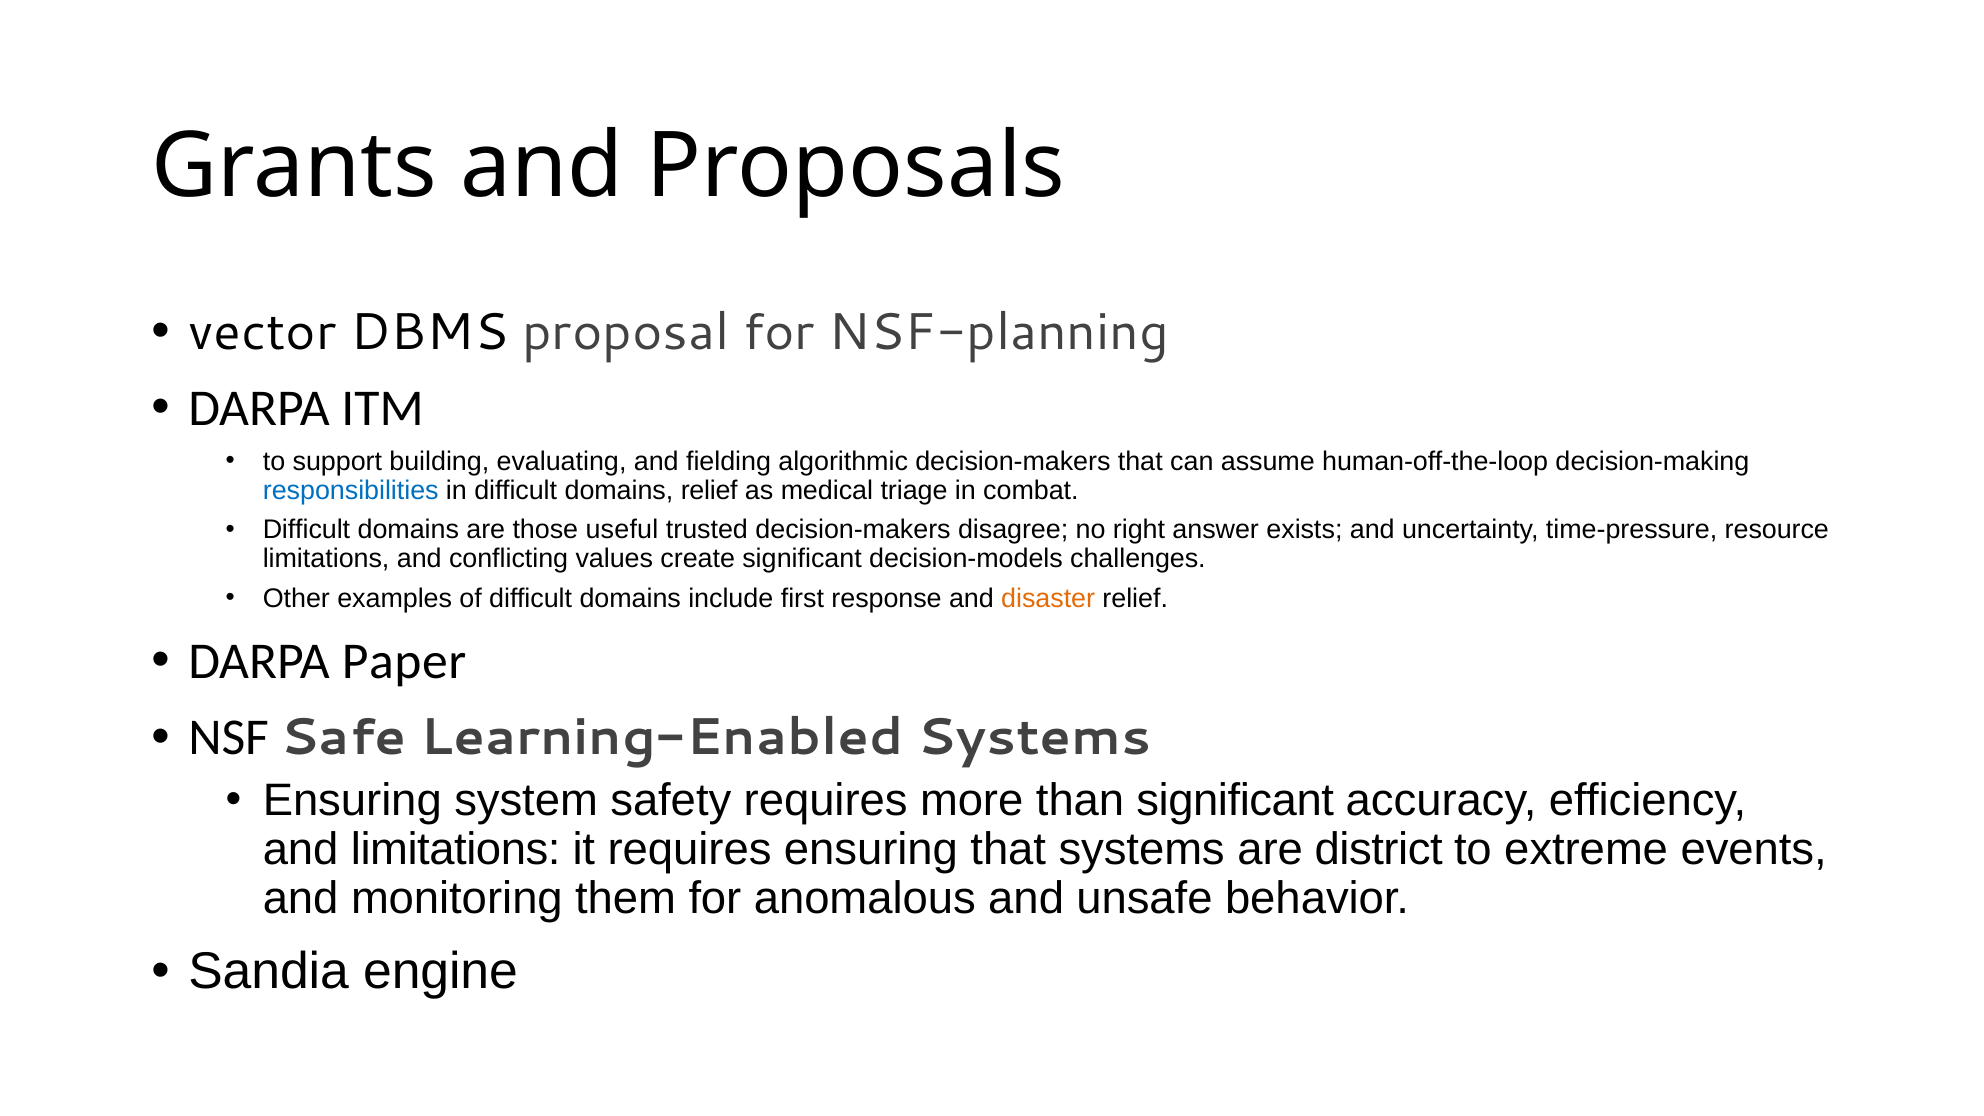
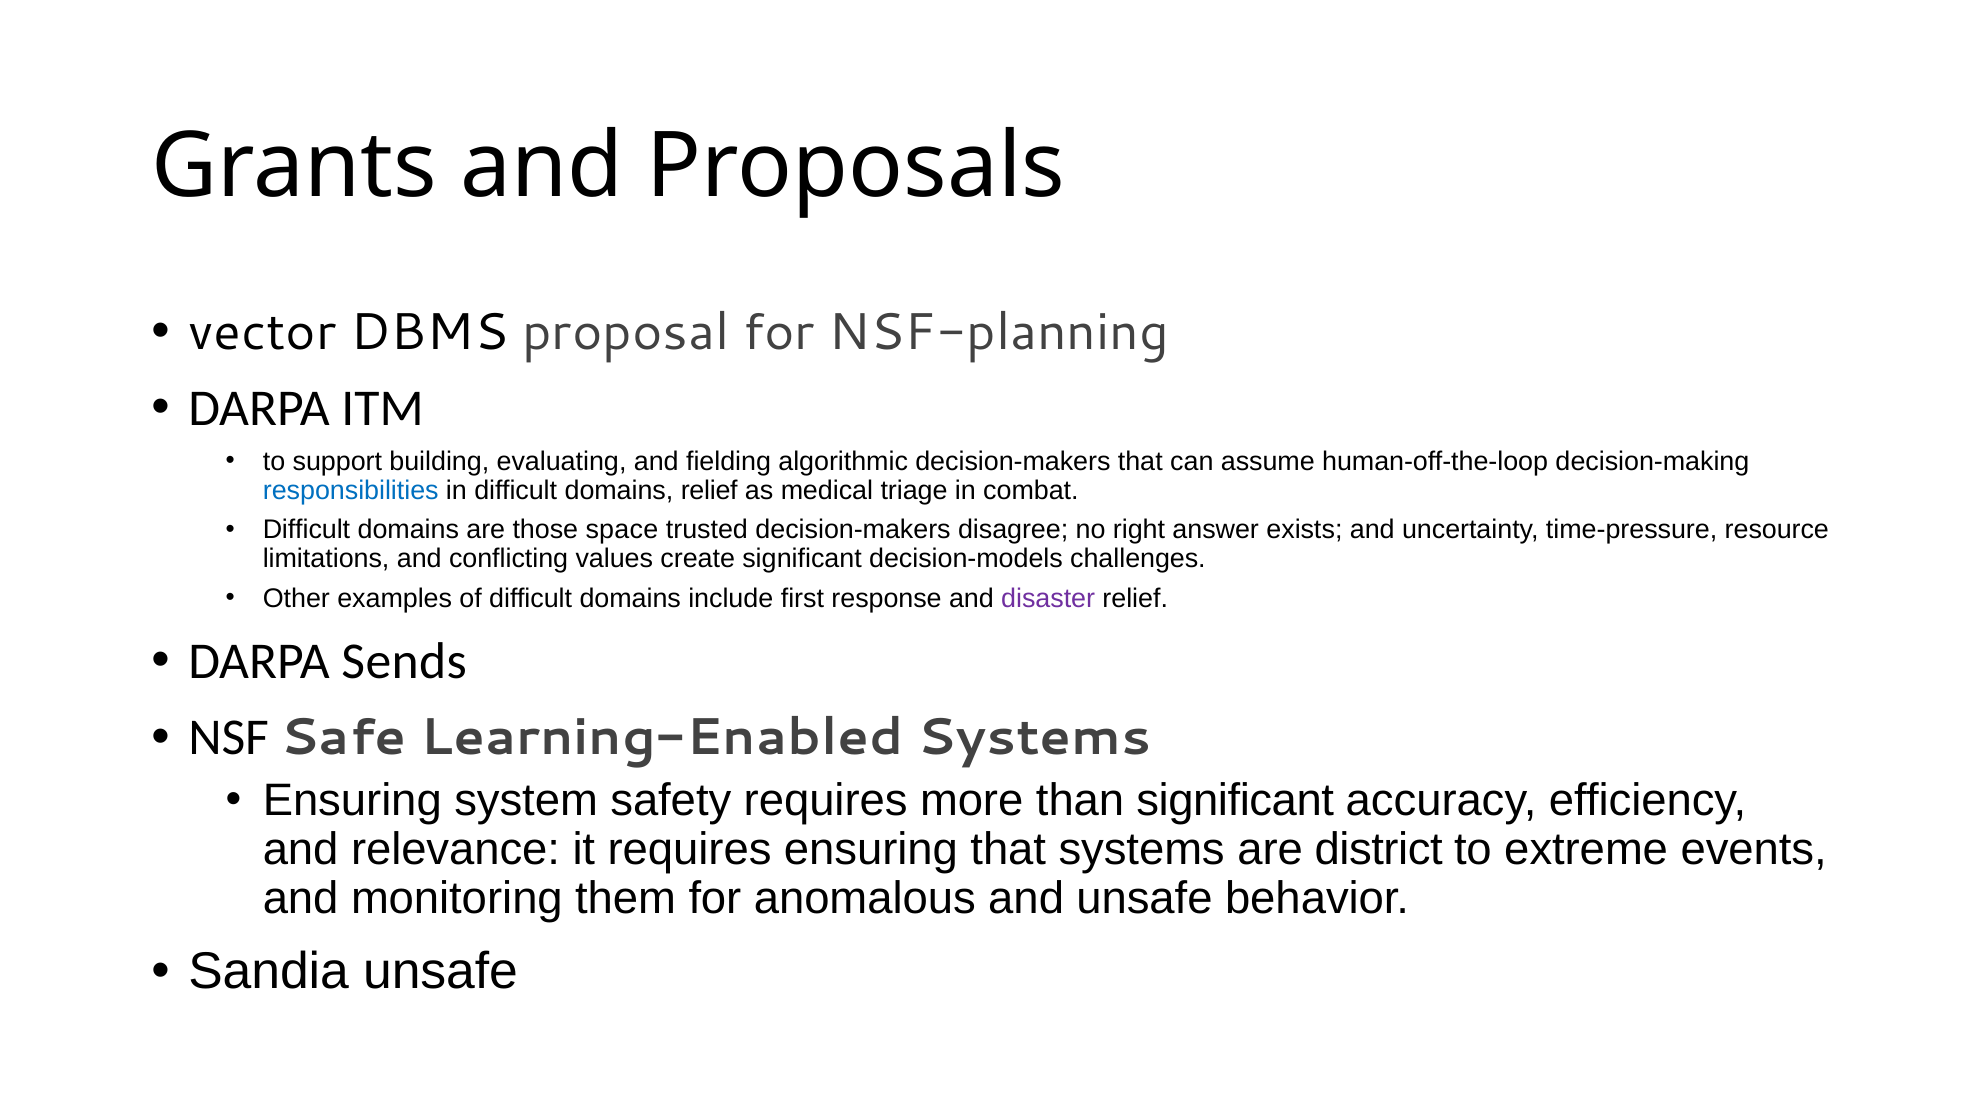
useful: useful -> space
disaster colour: orange -> purple
Paper: Paper -> Sends
and limitations: limitations -> relevance
Sandia engine: engine -> unsafe
